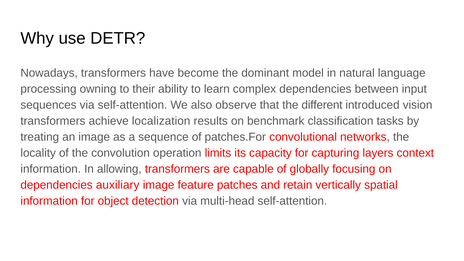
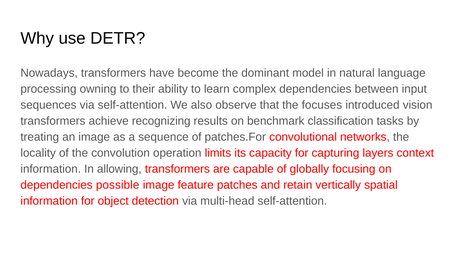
different: different -> focuses
localization: localization -> recognizing
auxiliary: auxiliary -> possible
